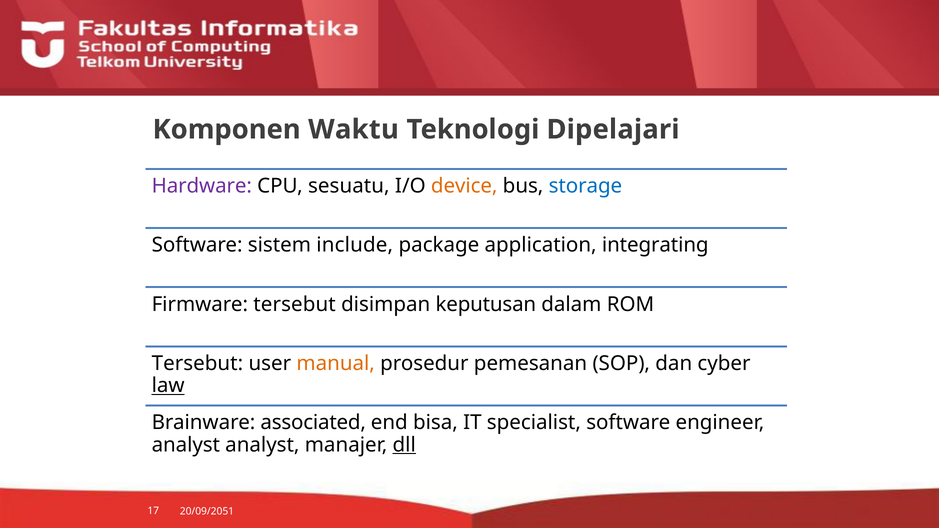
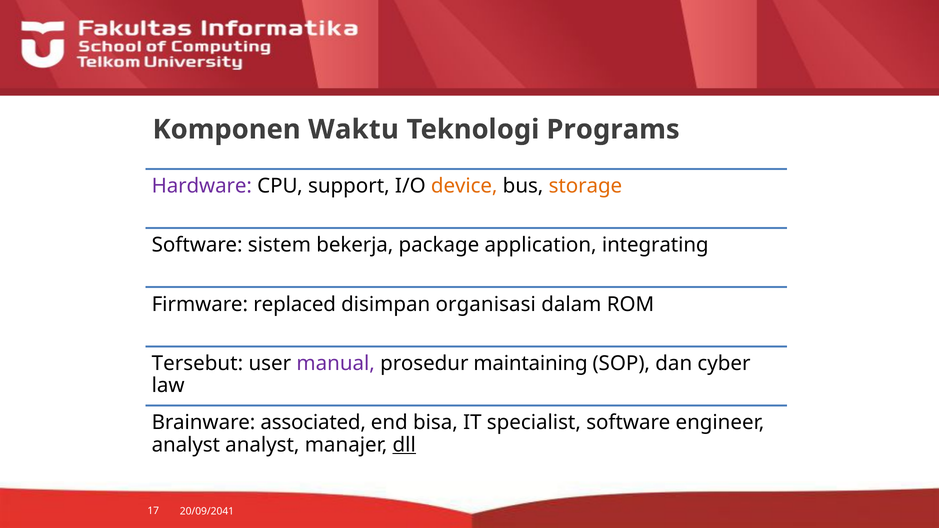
Dipelajari: Dipelajari -> Programs
sesuatu: sesuatu -> support
storage colour: blue -> orange
include: include -> bekerja
Firmware tersebut: tersebut -> replaced
keputusan: keputusan -> organisasi
manual colour: orange -> purple
pemesanan: pemesanan -> maintaining
law underline: present -> none
20/09/2051: 20/09/2051 -> 20/09/2041
